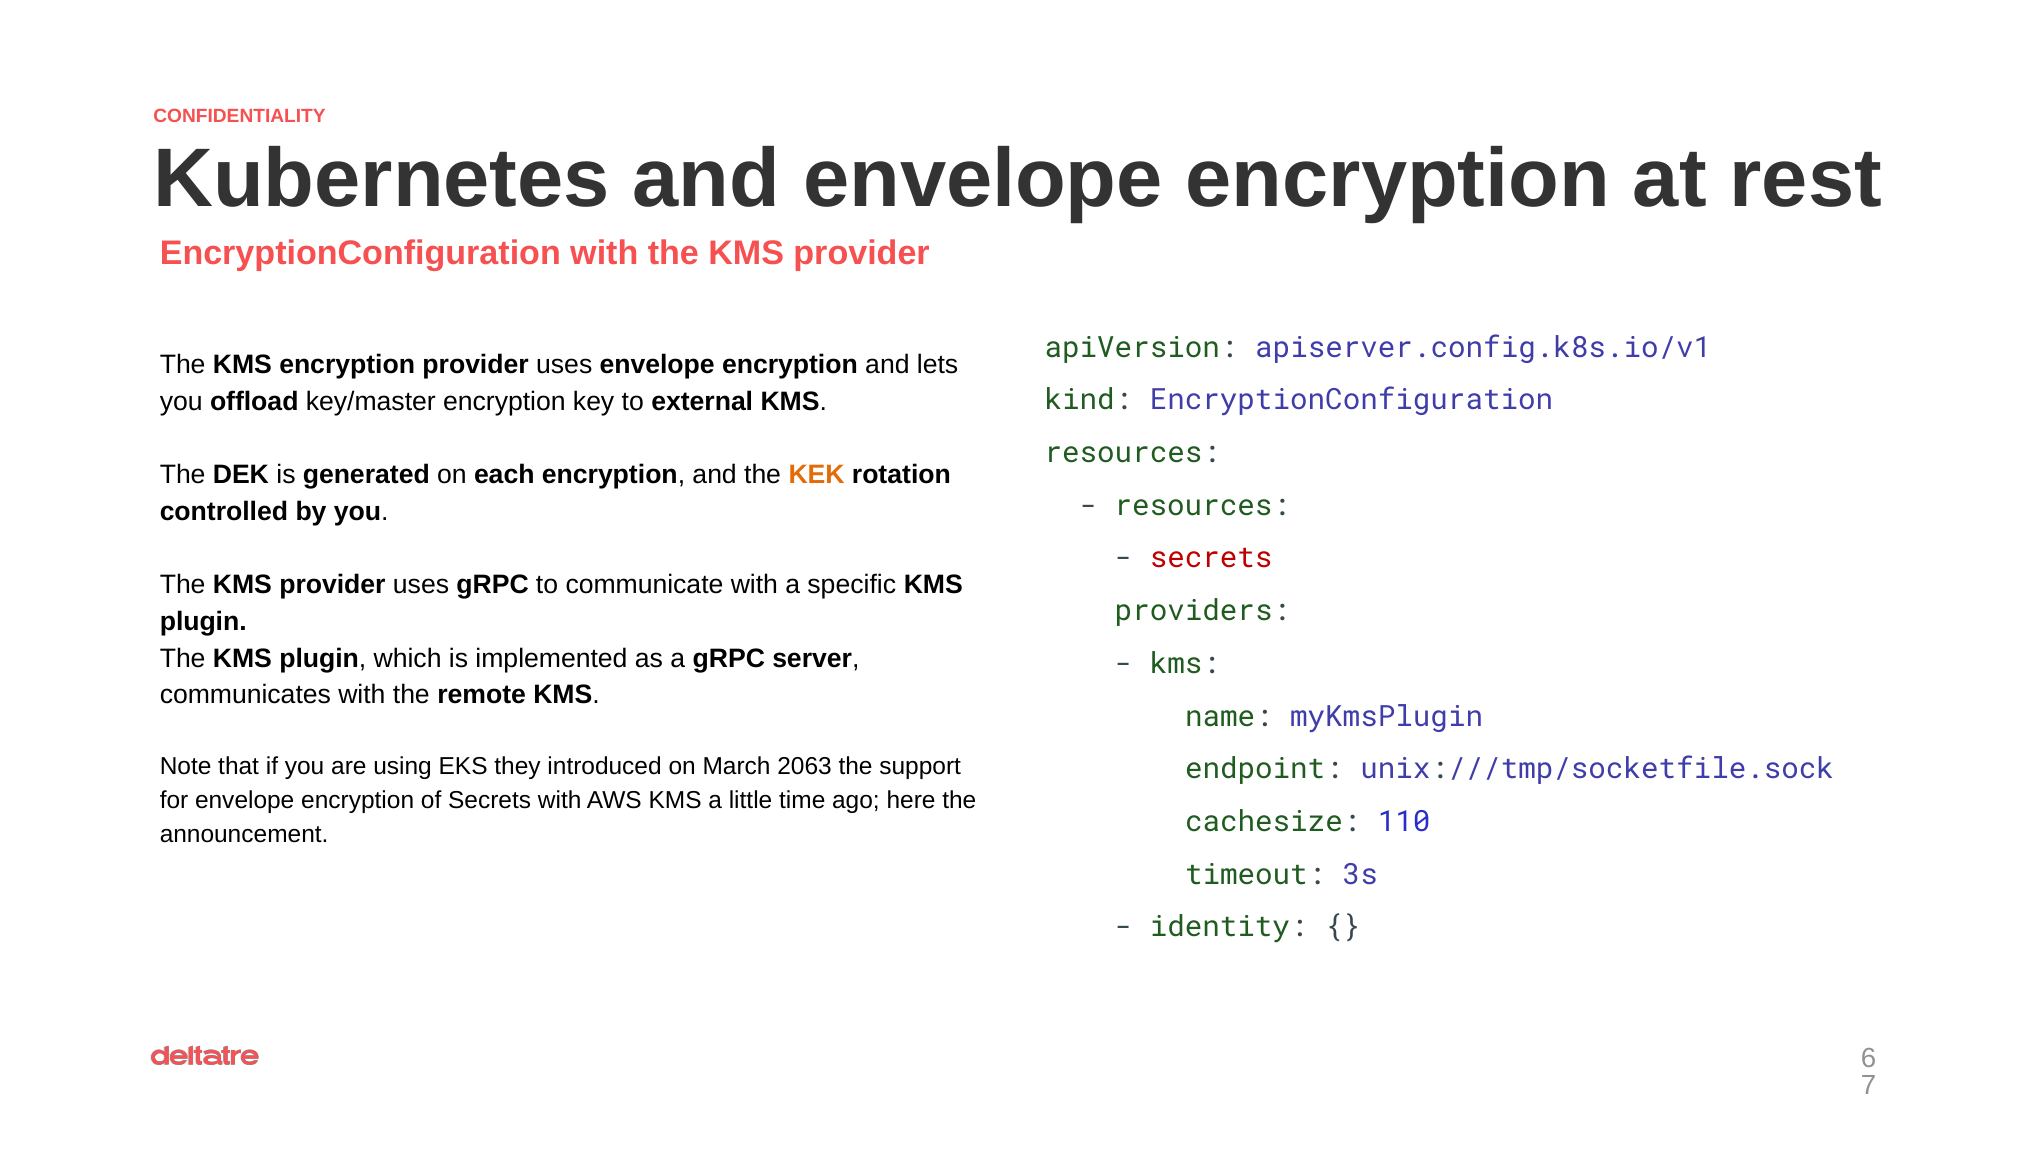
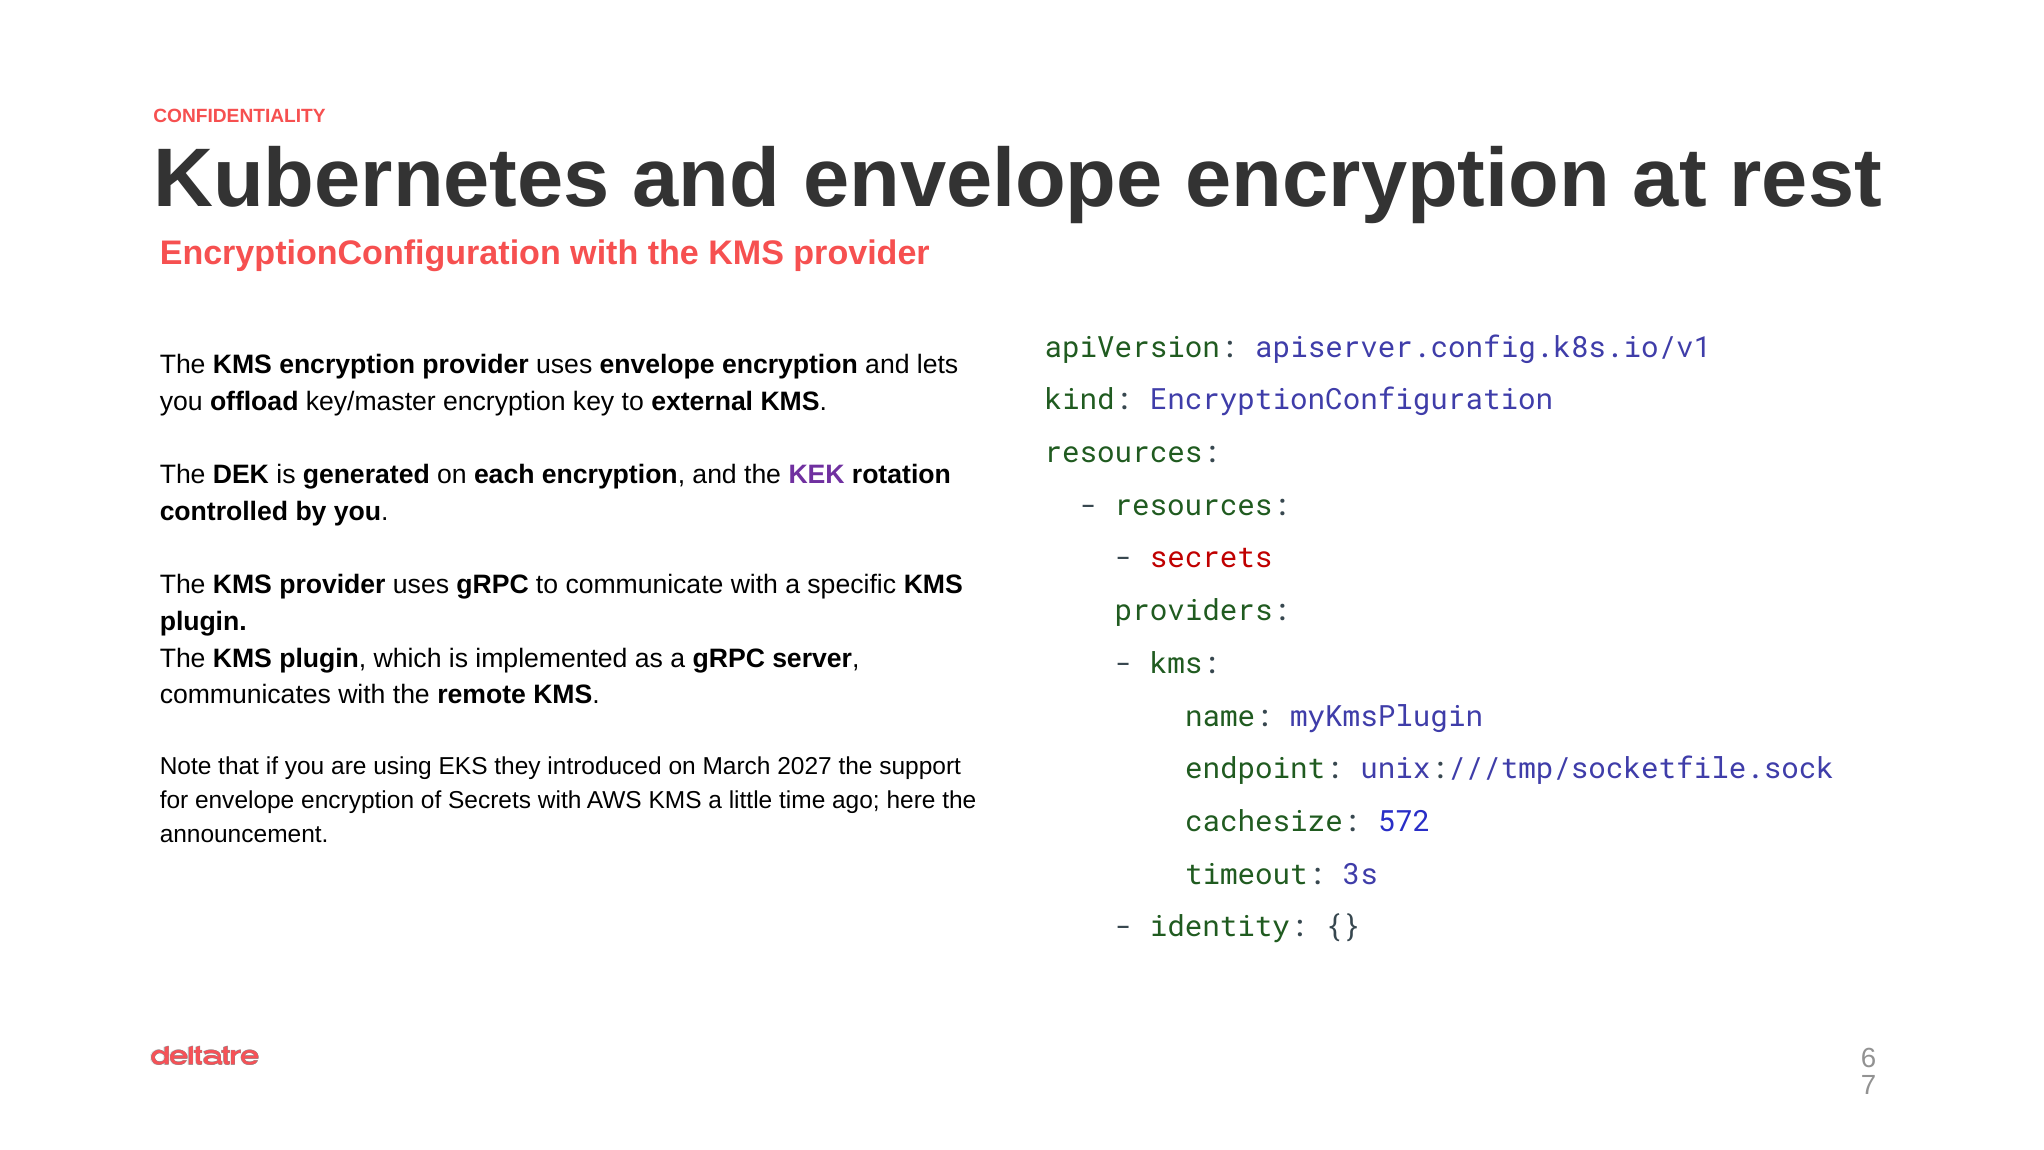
KEK colour: orange -> purple
2063: 2063 -> 2027
110: 110 -> 572
